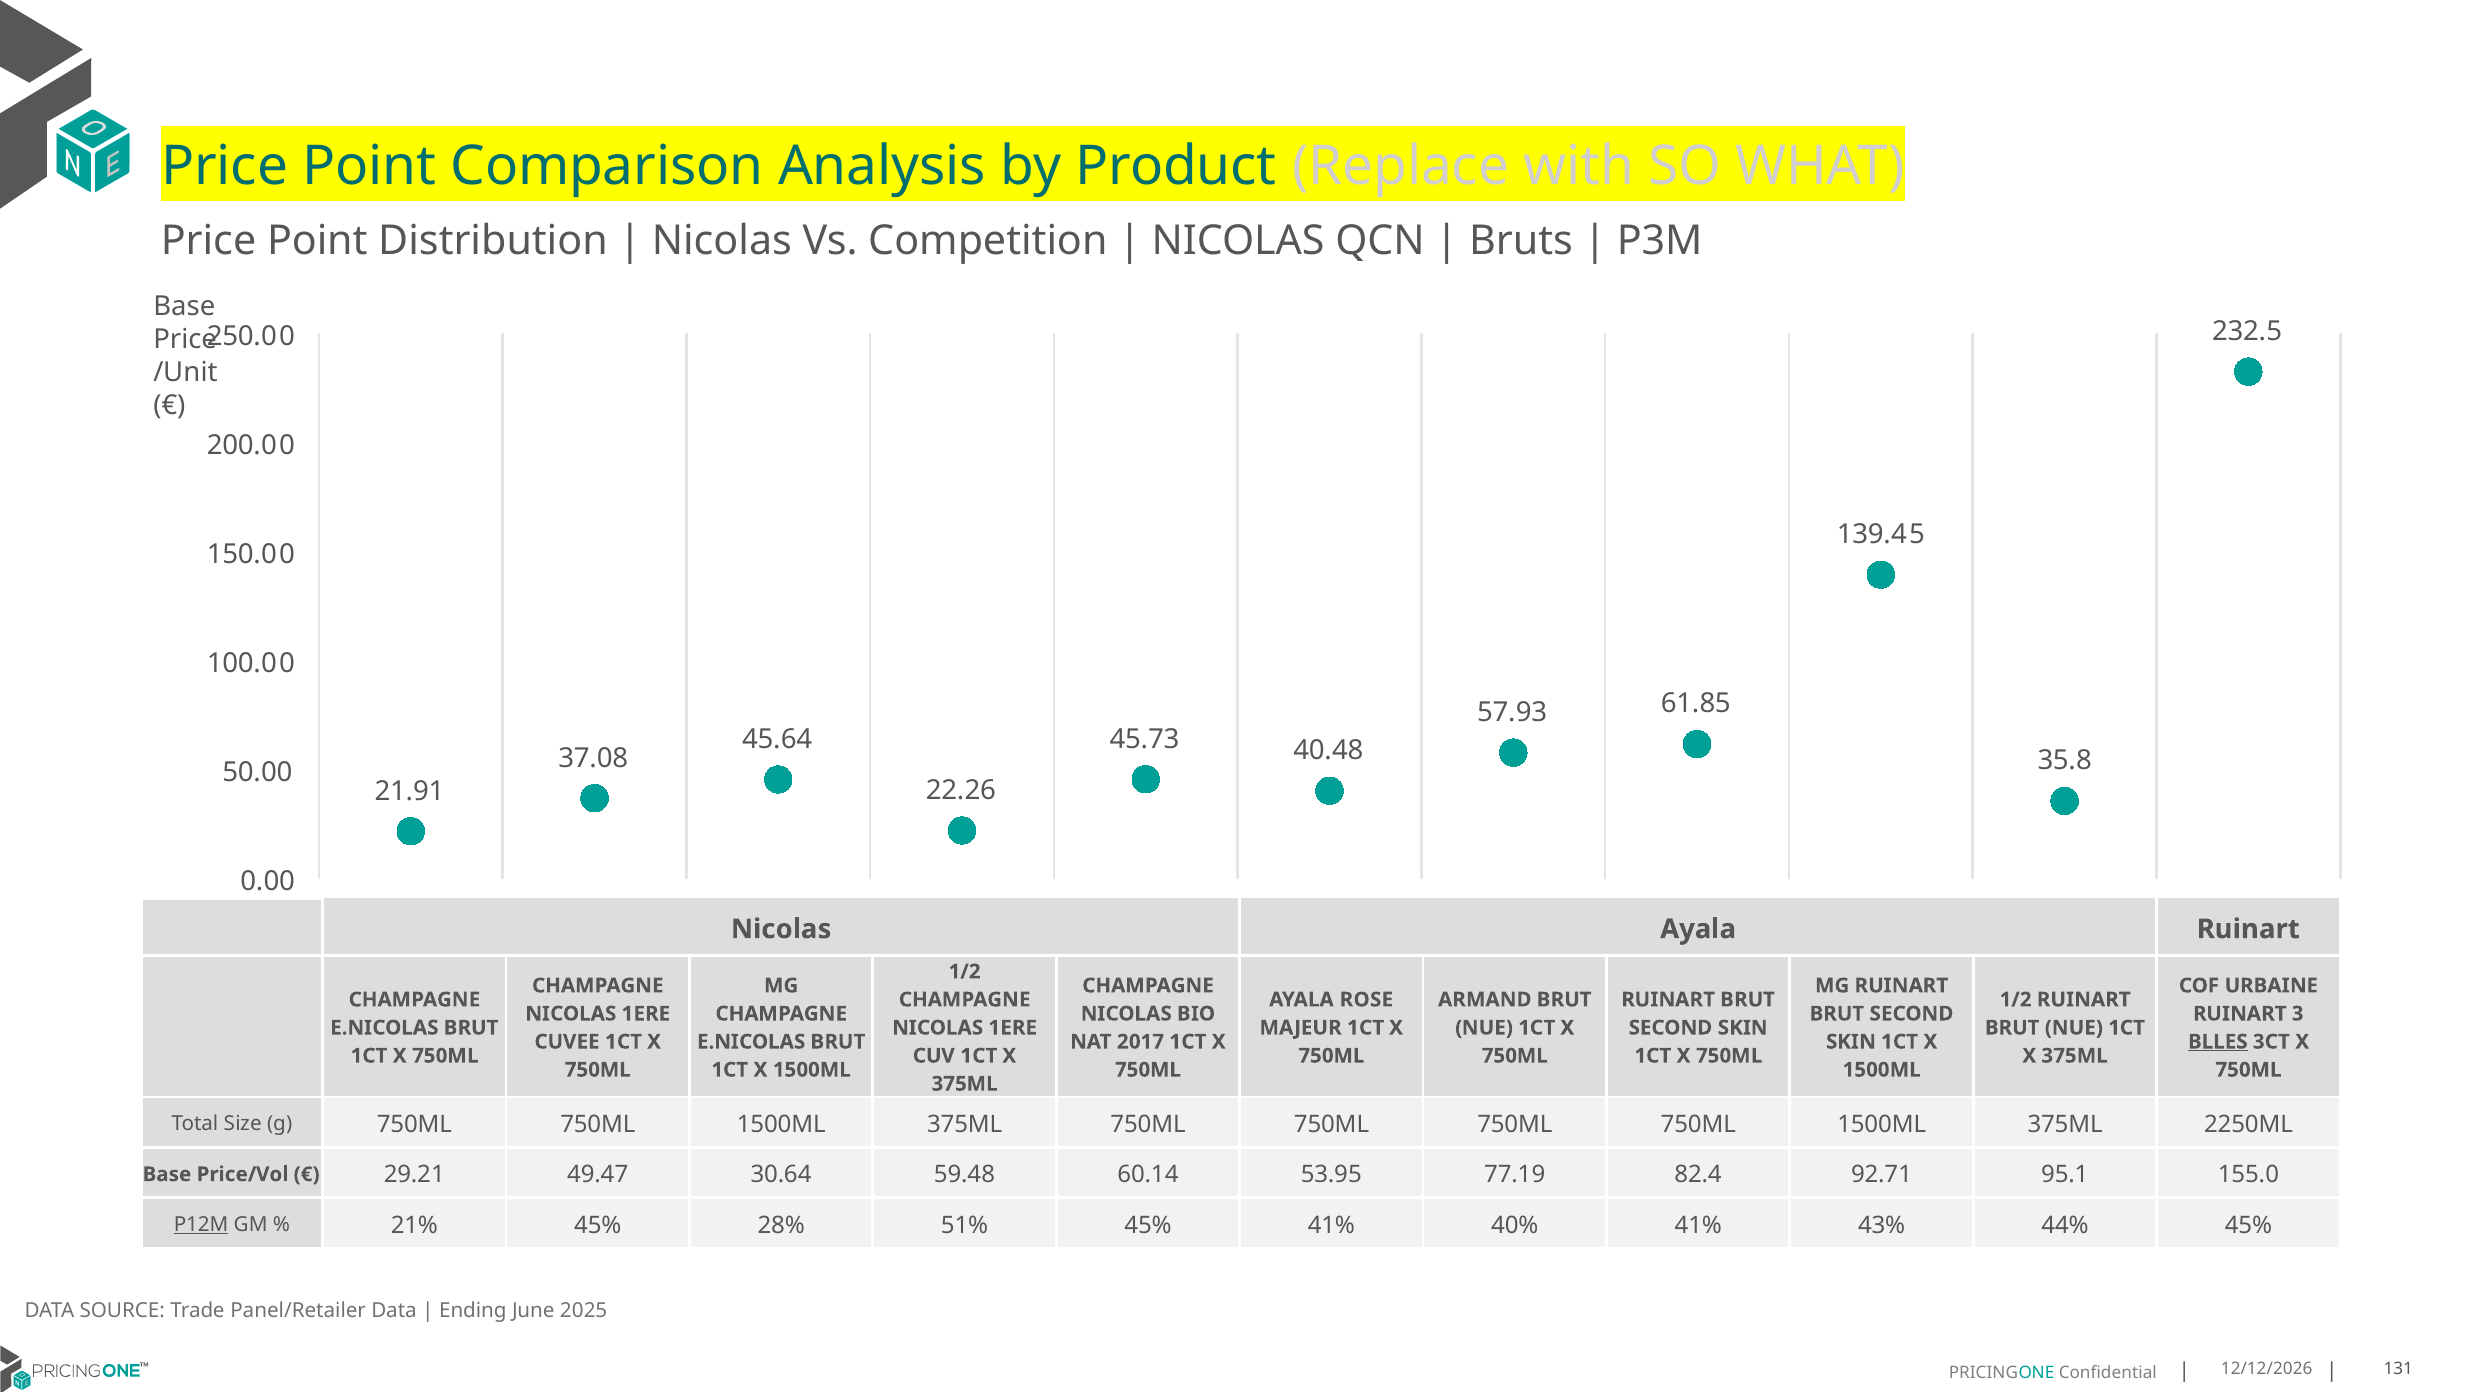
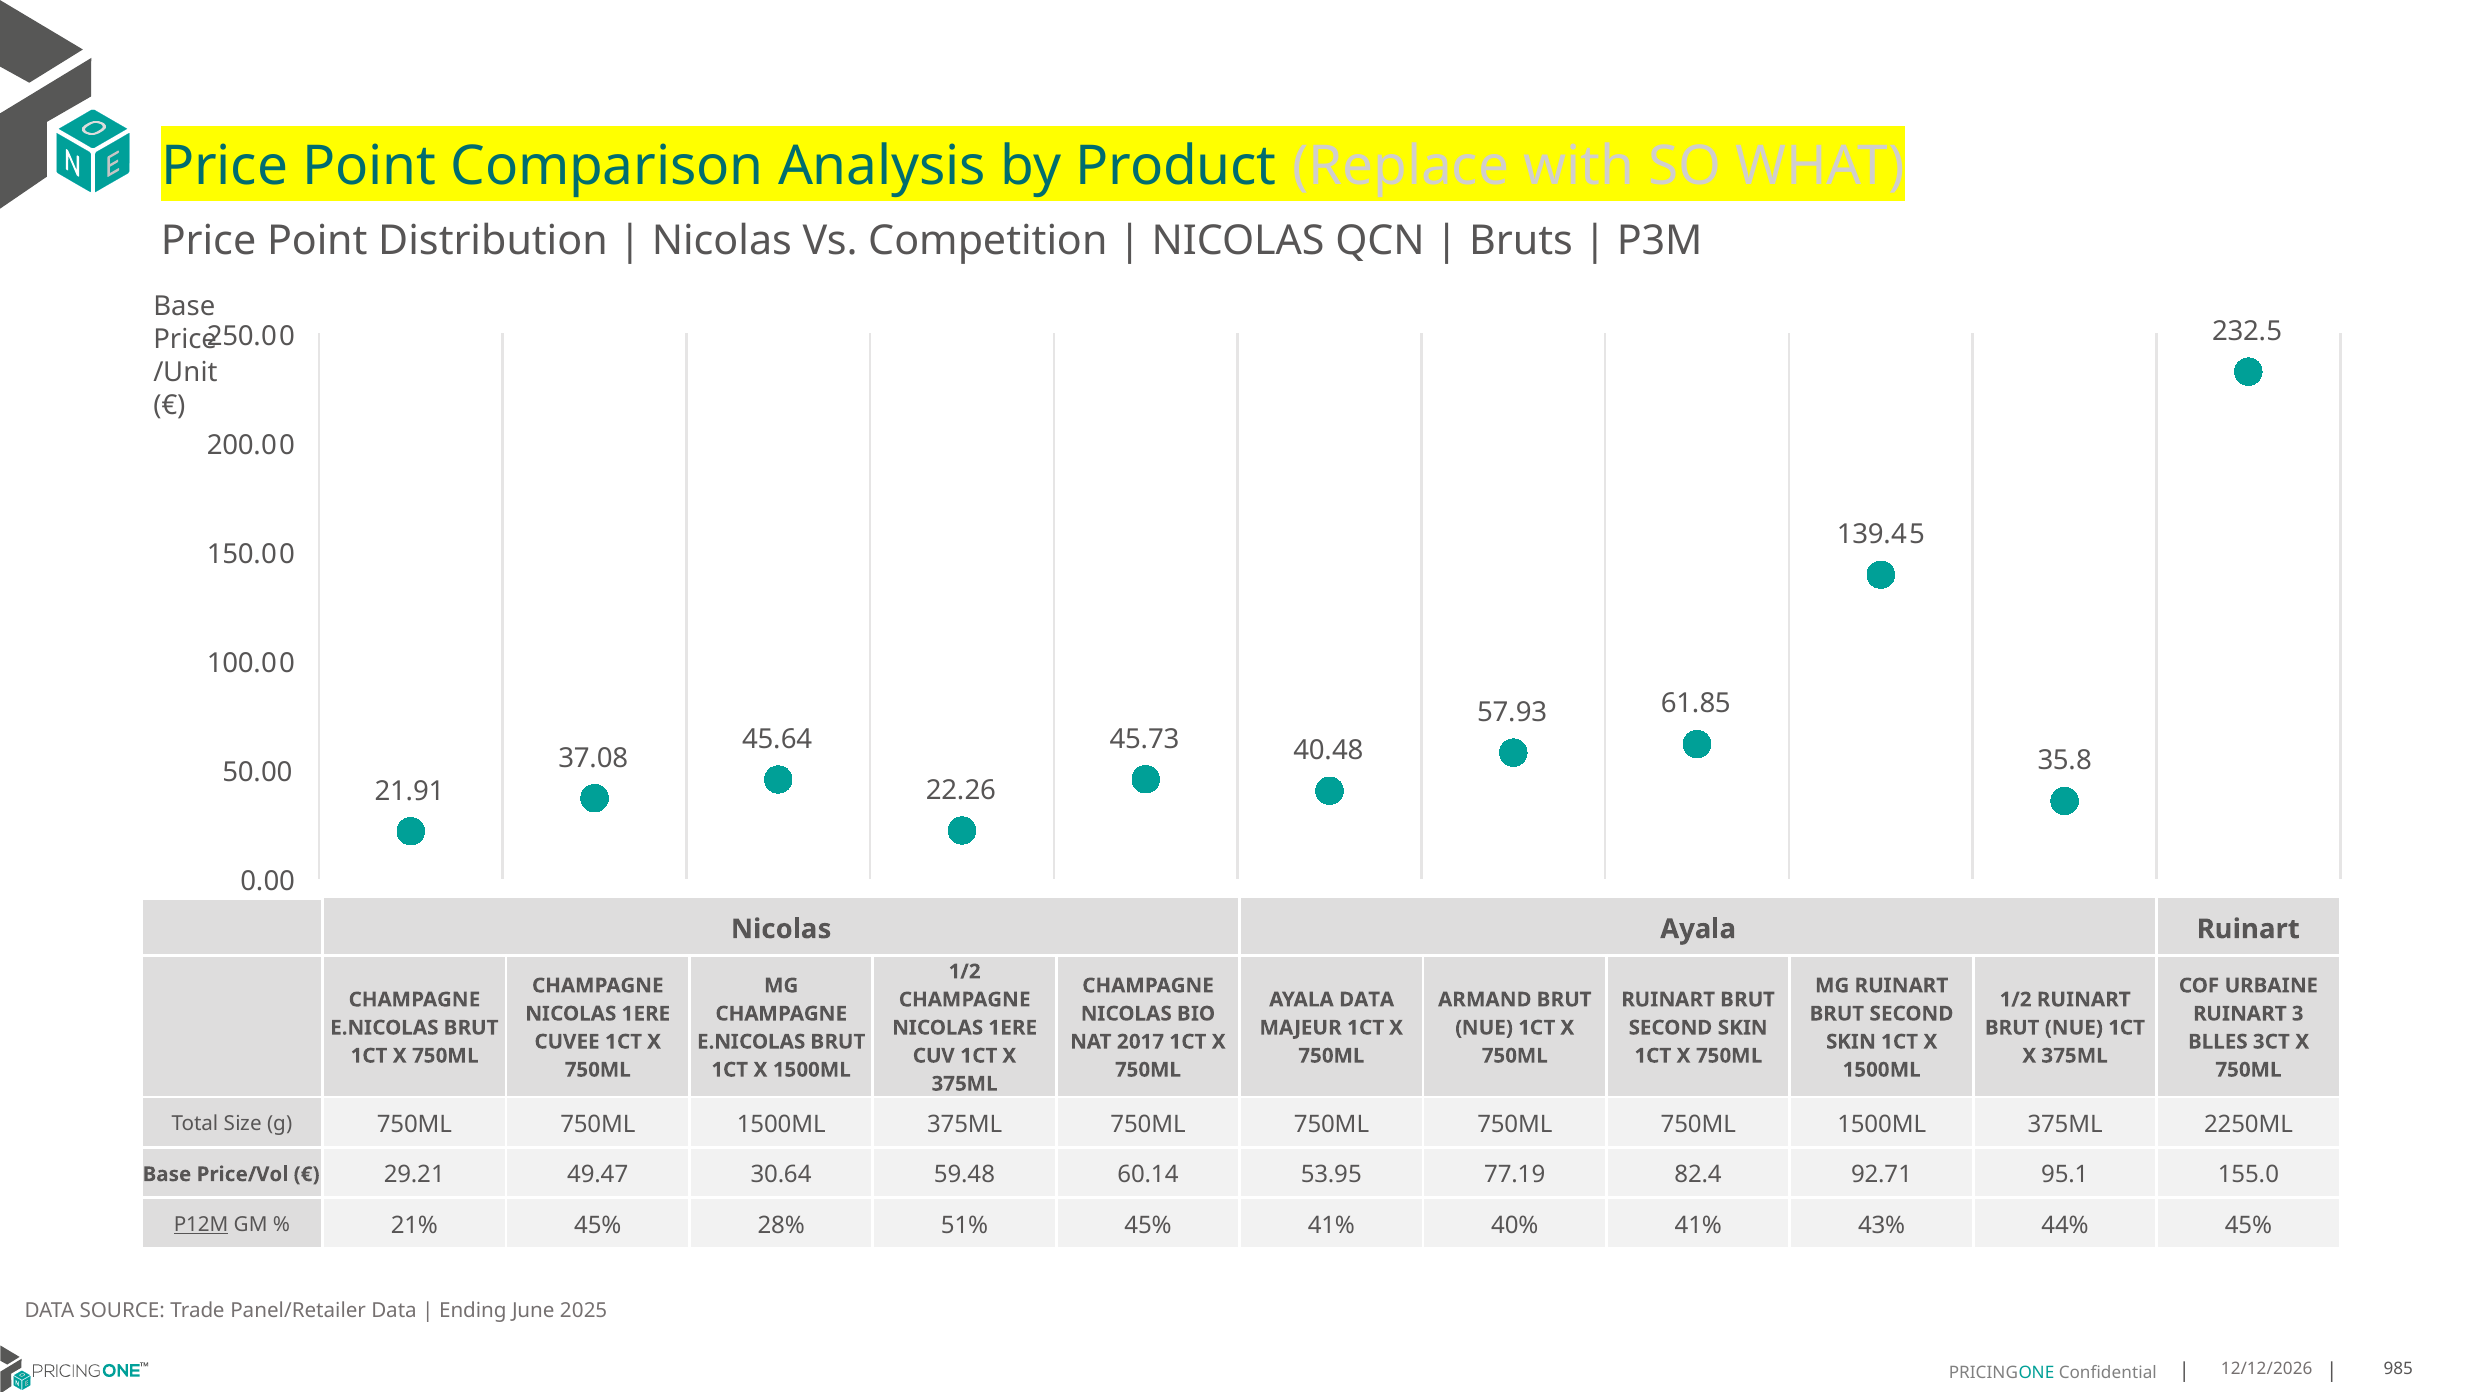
AYALA ROSE: ROSE -> DATA
BLLES underline: present -> none
131: 131 -> 985
